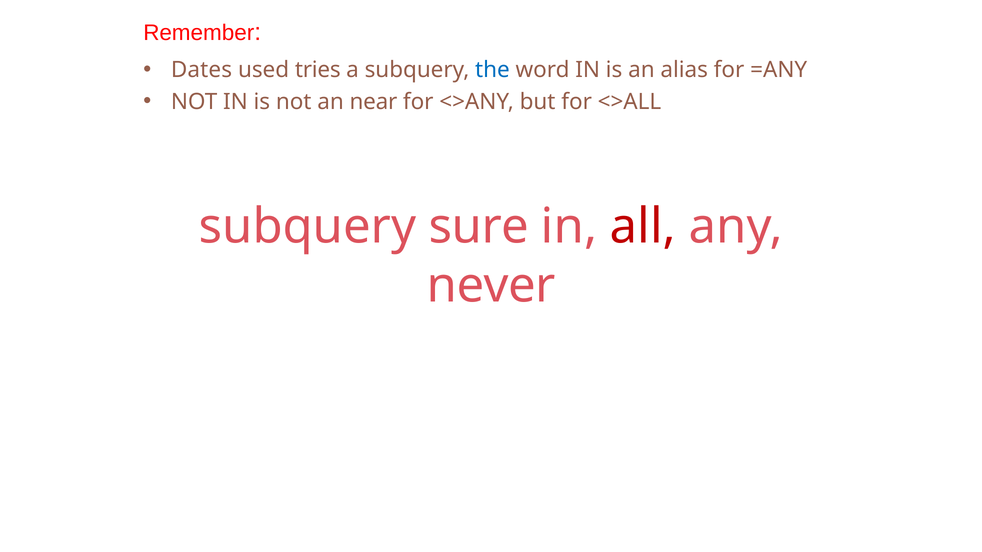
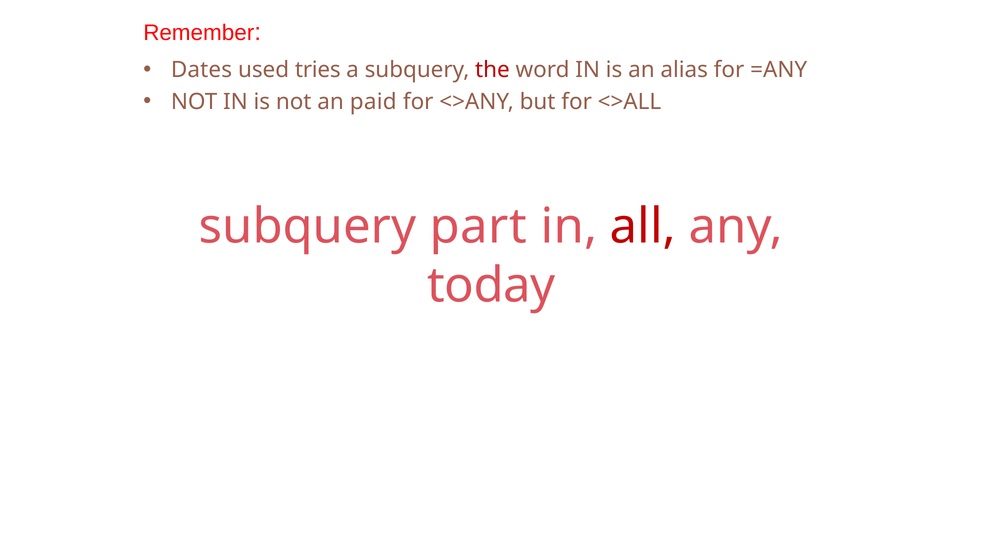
the colour: blue -> red
near: near -> paid
sure: sure -> part
never: never -> today
